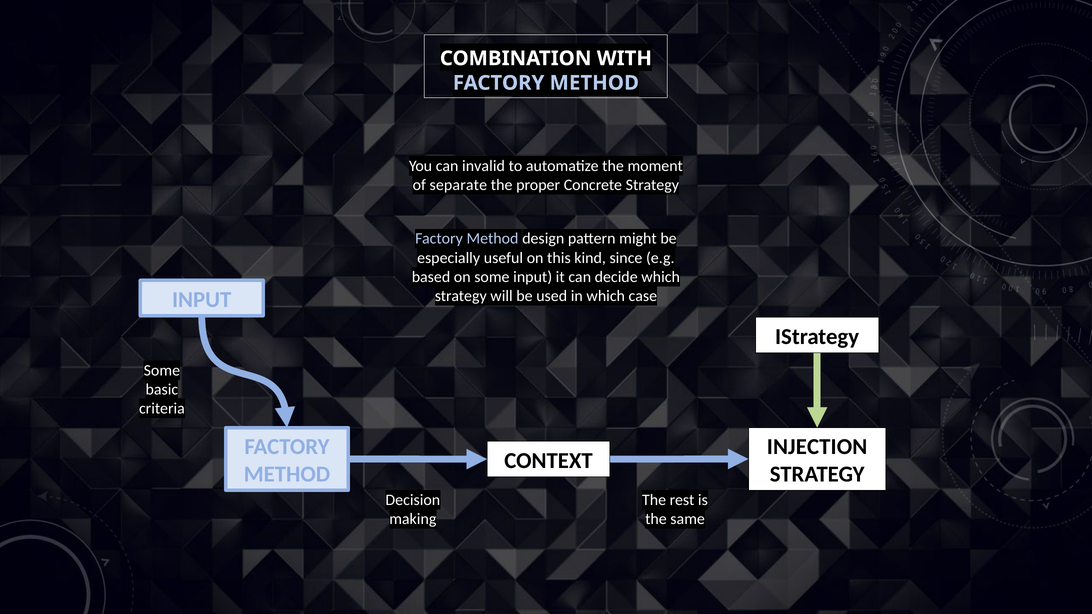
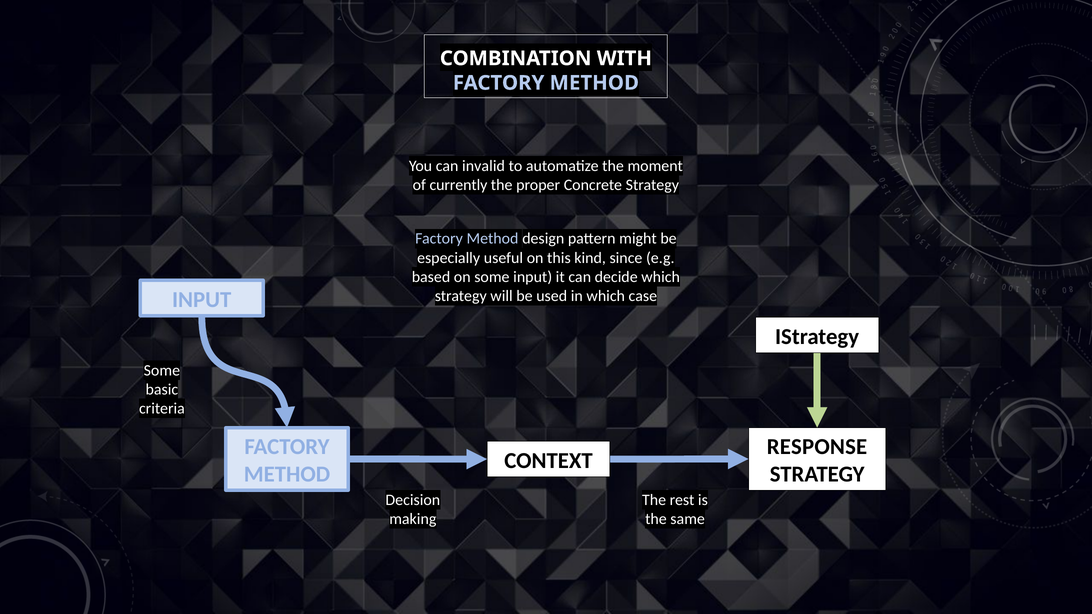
separate: separate -> currently
INJECTION: INJECTION -> RESPONSE
